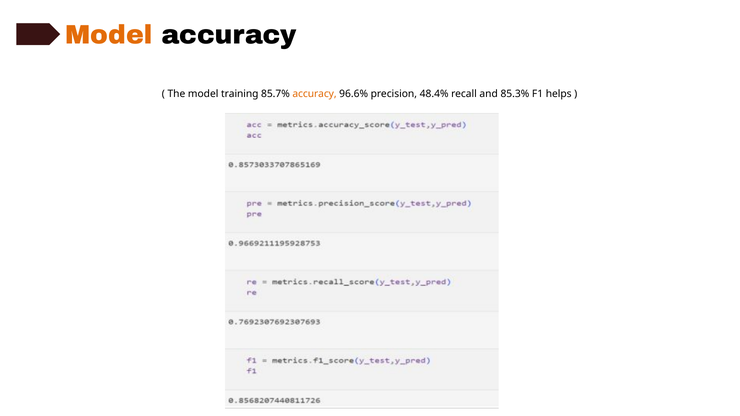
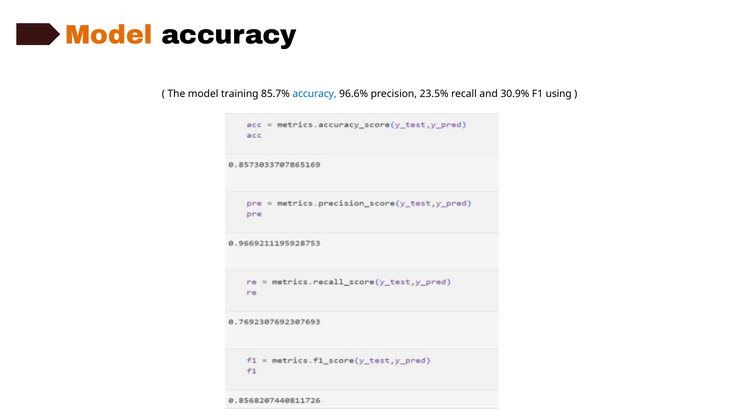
accuracy at (315, 94) colour: orange -> blue
48.4%: 48.4% -> 23.5%
85.3%: 85.3% -> 30.9%
helps: helps -> using
